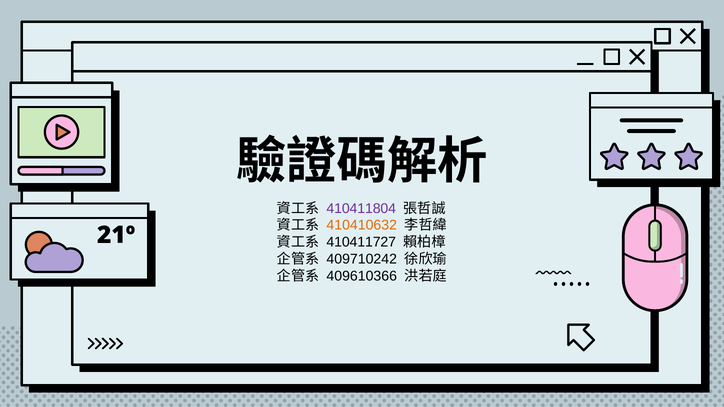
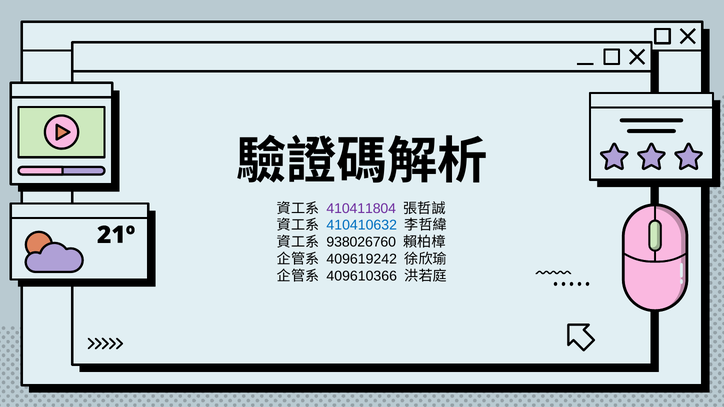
410410632 colour: orange -> blue
410411727: 410411727 -> 938026760
409710242: 409710242 -> 409619242
